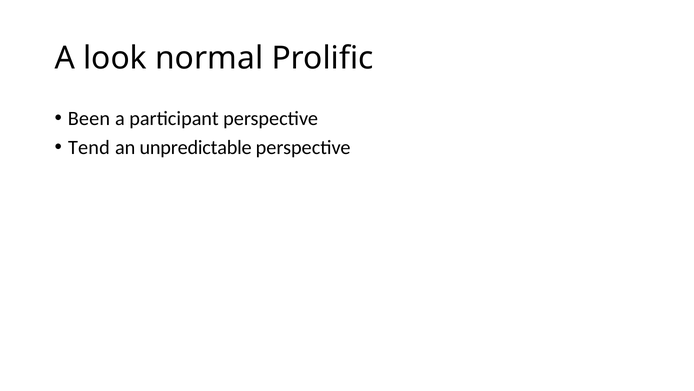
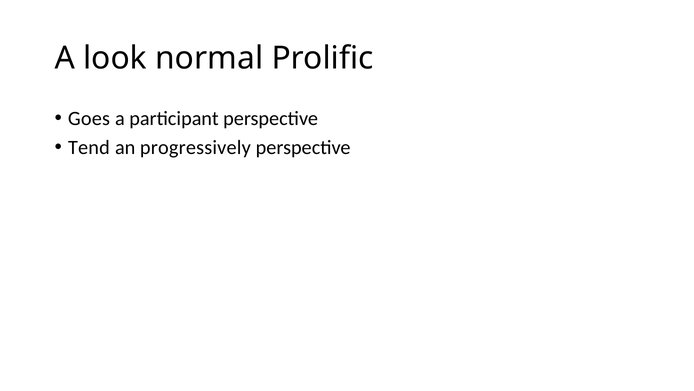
Been: Been -> Goes
unpredictable: unpredictable -> progressively
